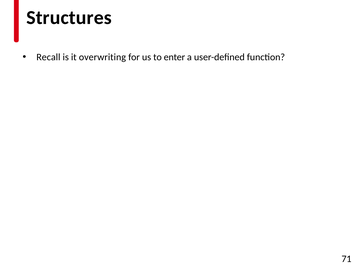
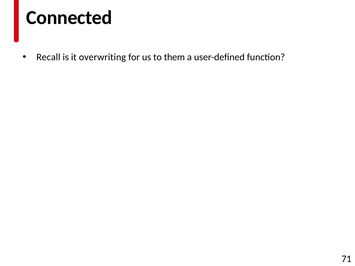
Structures: Structures -> Connected
enter: enter -> them
